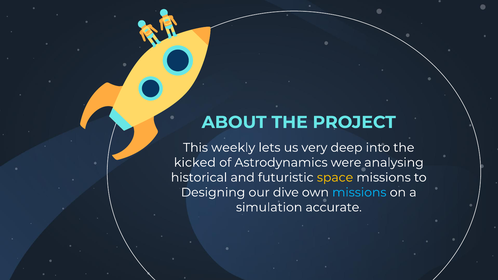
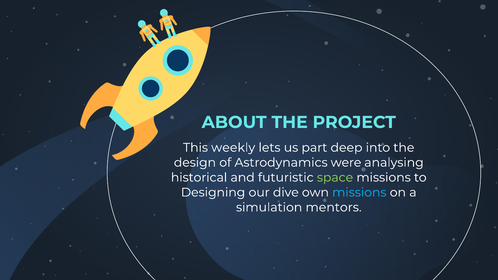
very: very -> part
kicked: kicked -> design
space colour: yellow -> light green
accurate: accurate -> mentors
